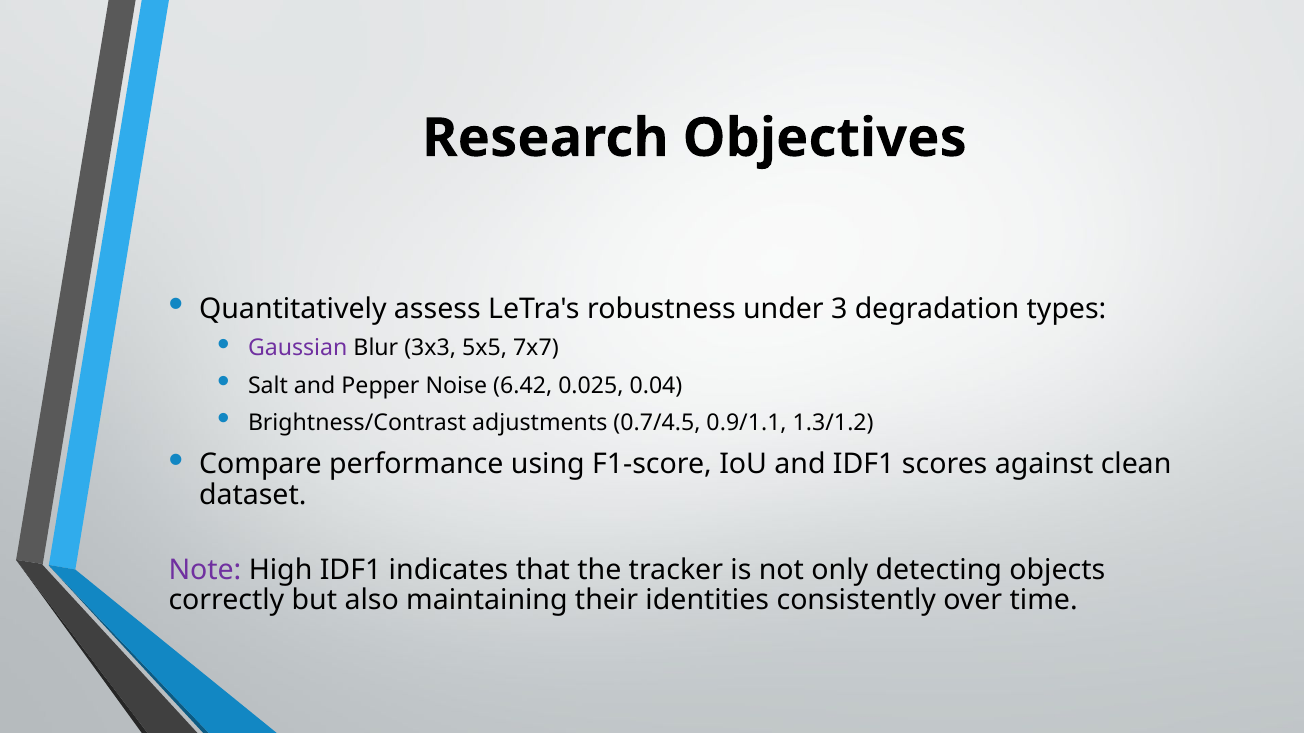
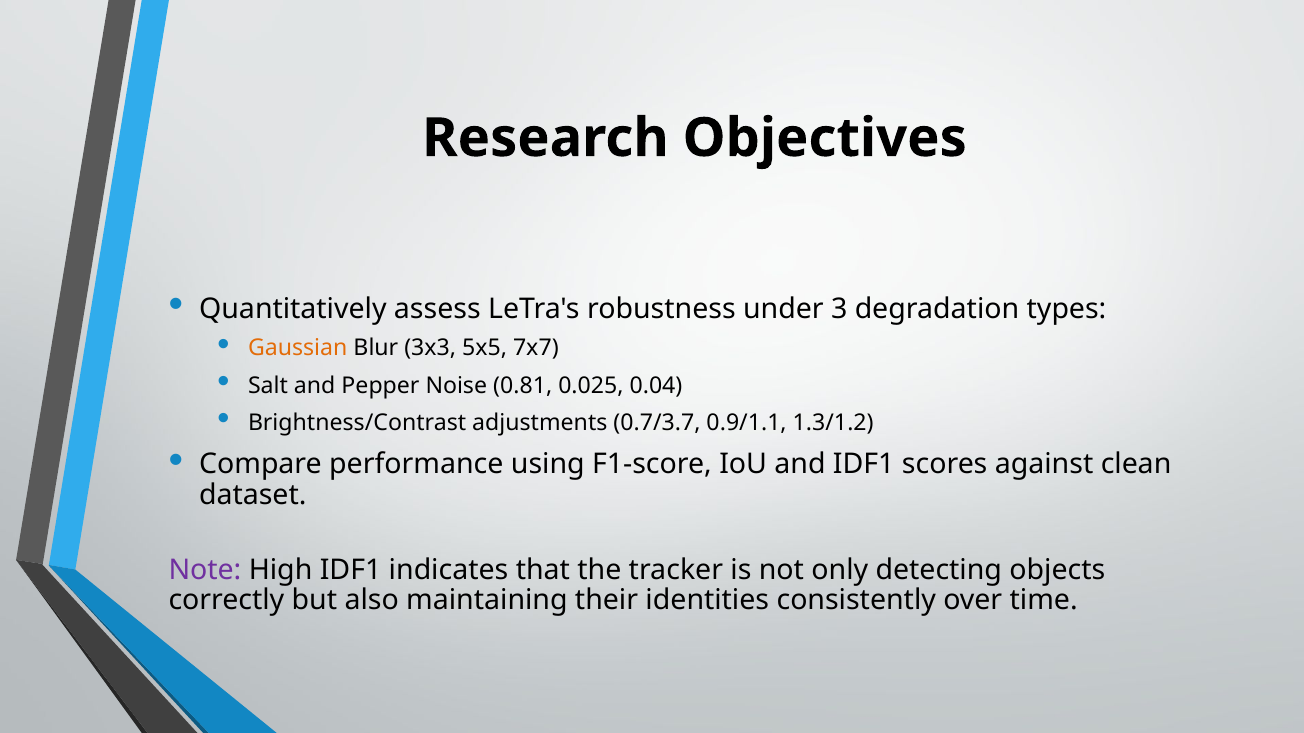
Gaussian colour: purple -> orange
6.42: 6.42 -> 0.81
0.7/4.5: 0.7/4.5 -> 0.7/3.7
